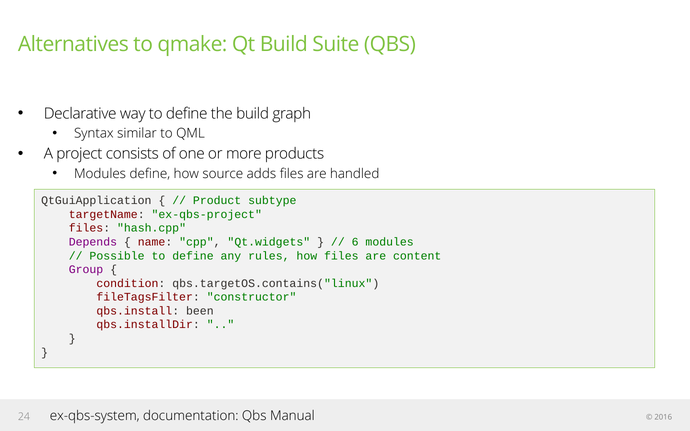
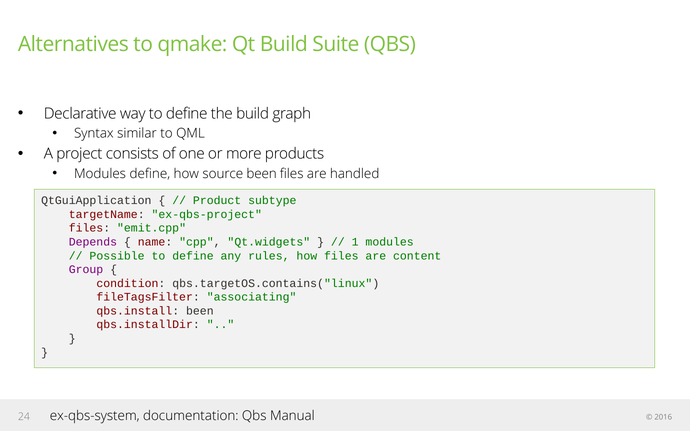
source adds: adds -> been
hash.cpp: hash.cpp -> emit.cpp
6: 6 -> 1
constructor: constructor -> associating
